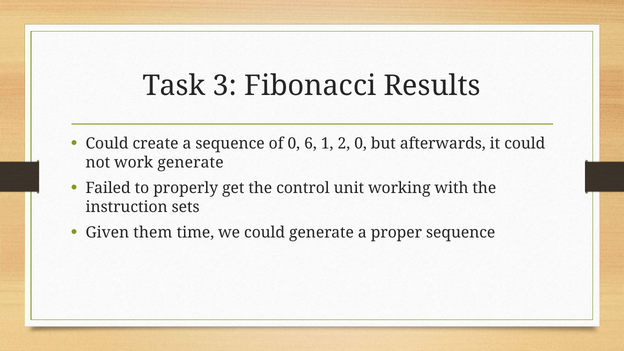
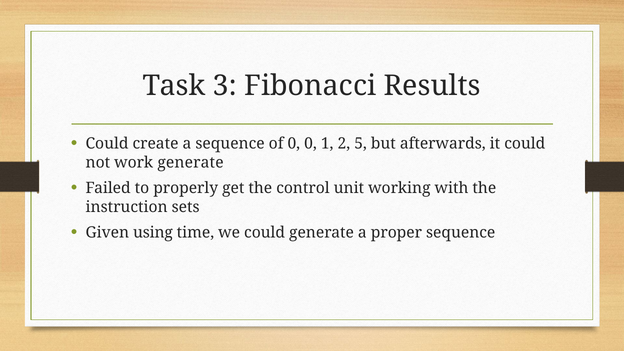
0 6: 6 -> 0
2 0: 0 -> 5
them: them -> using
